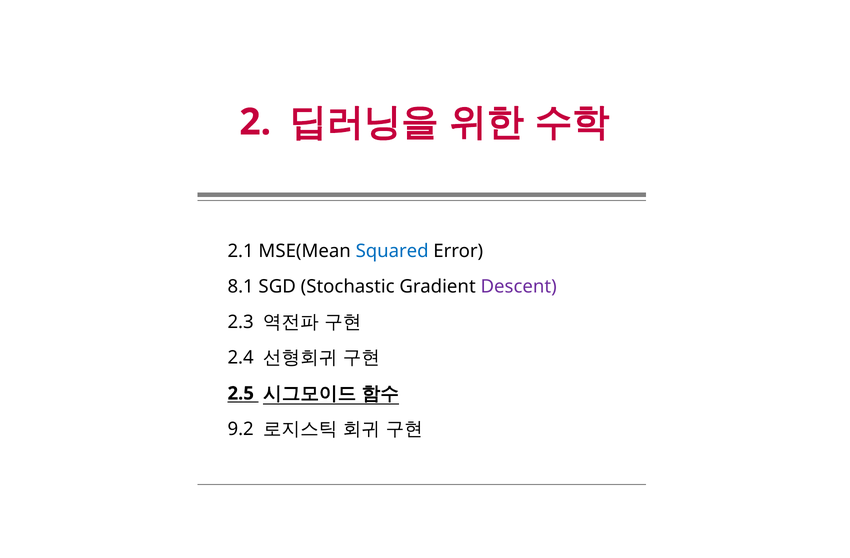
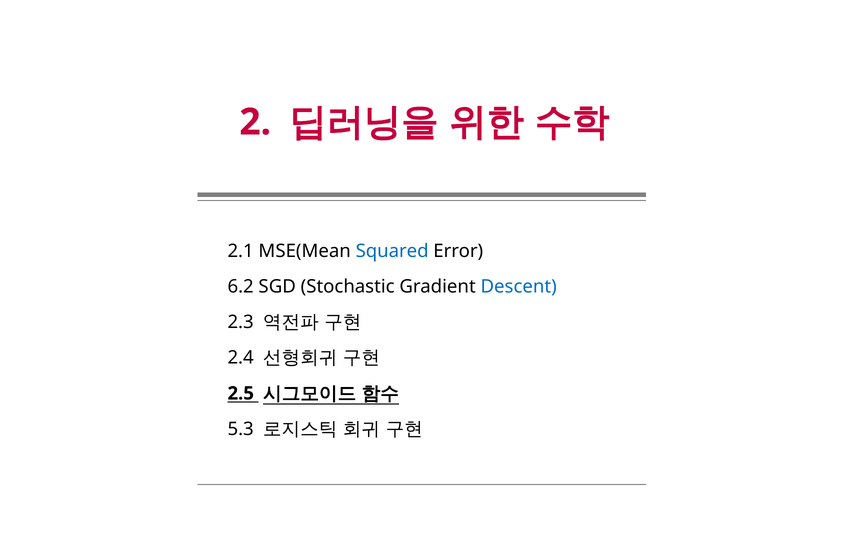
8.1: 8.1 -> 6.2
Descent colour: purple -> blue
9.2: 9.2 -> 5.3
